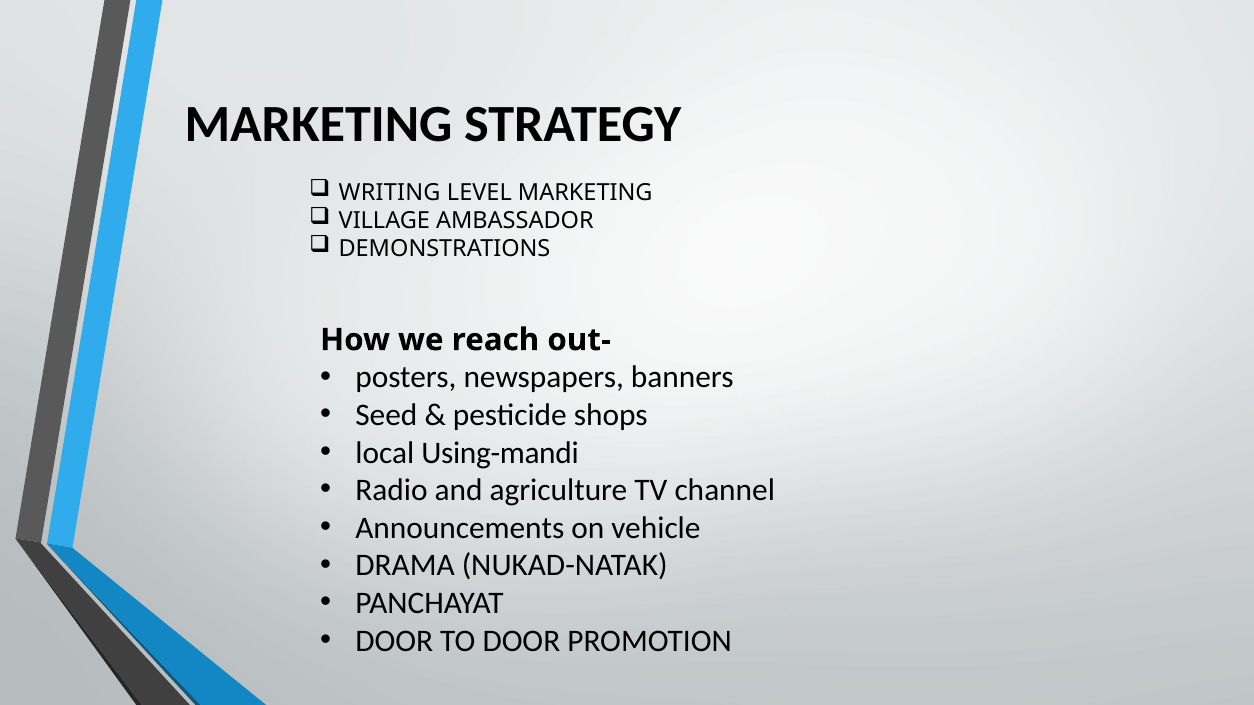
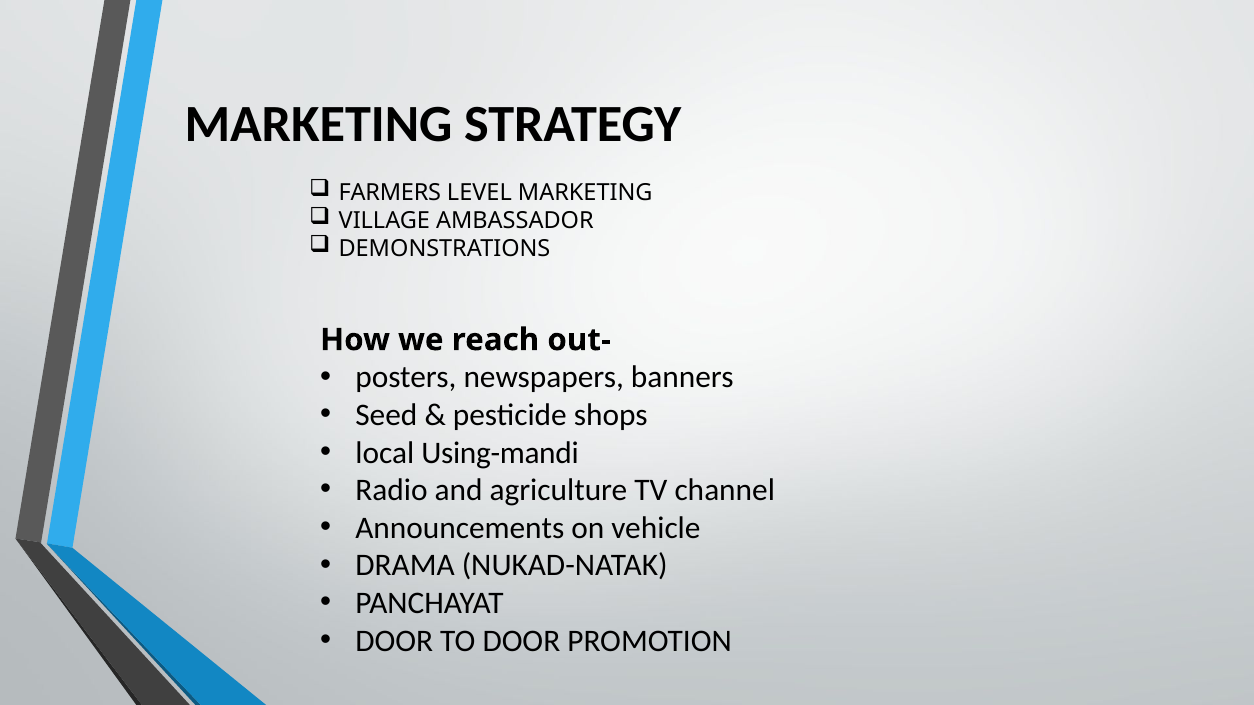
WRITING: WRITING -> FARMERS
